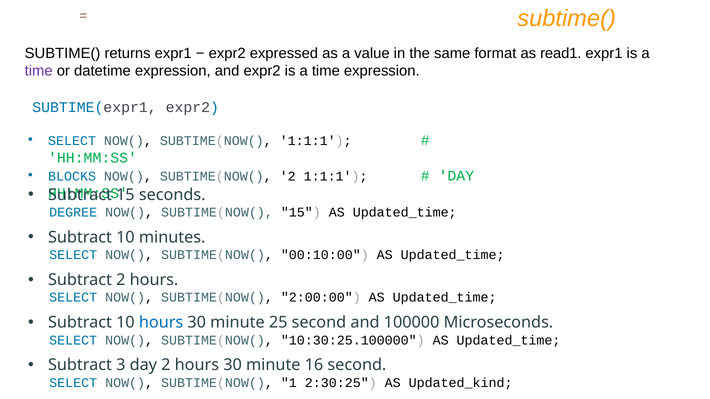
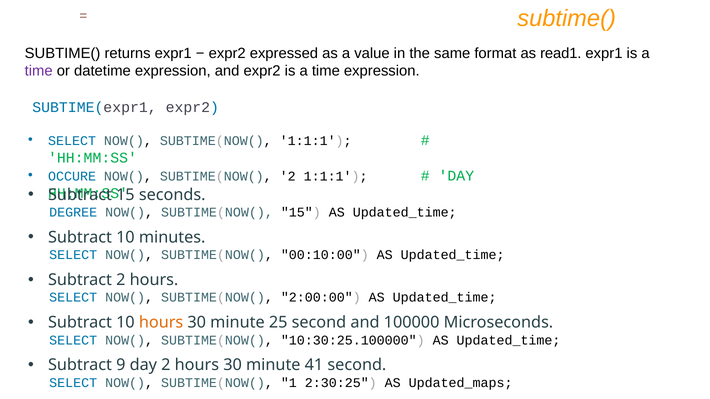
BLOCKS: BLOCKS -> OCCURE
hours at (161, 323) colour: blue -> orange
3: 3 -> 9
16: 16 -> 41
Updated_kind: Updated_kind -> Updated_maps
